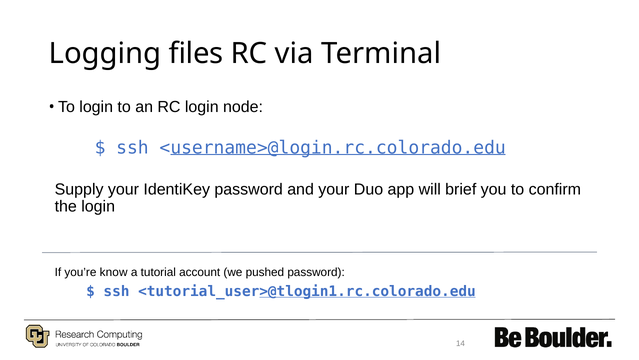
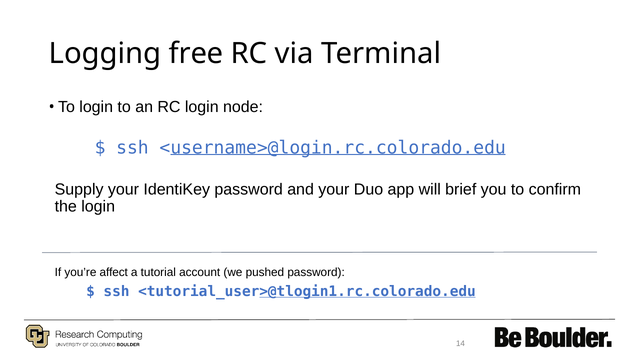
files: files -> free
know: know -> affect
